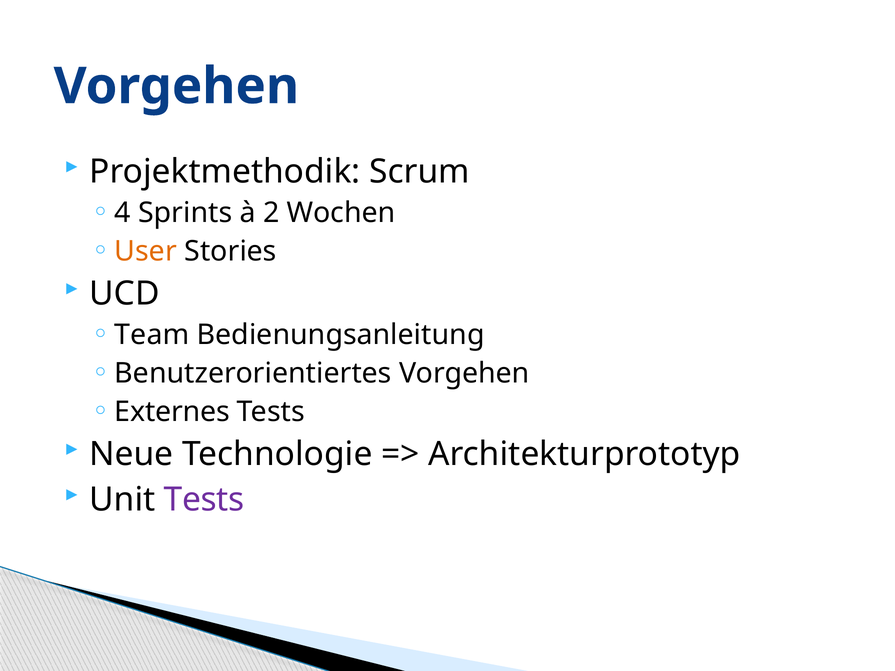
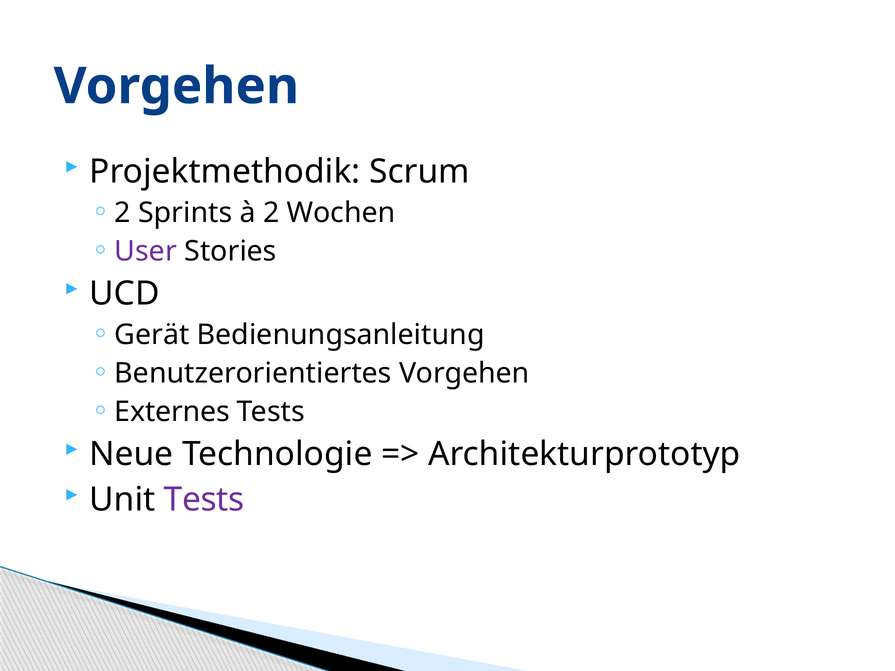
4 at (123, 213): 4 -> 2
User colour: orange -> purple
Team: Team -> Gerät
